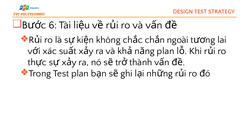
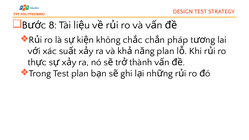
6: 6 -> 8
ngoài: ngoài -> pháp
